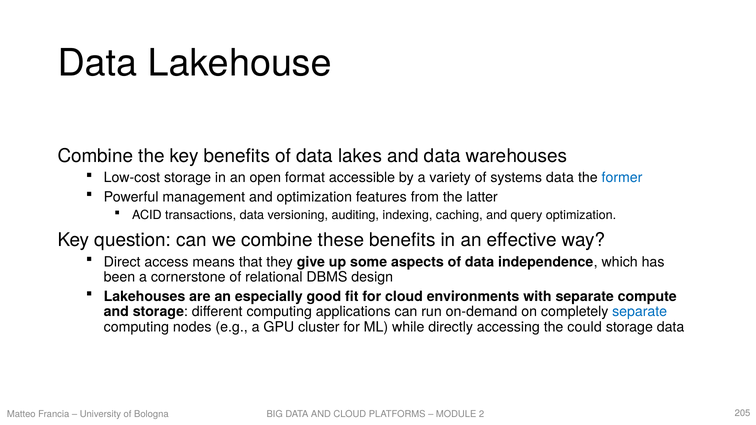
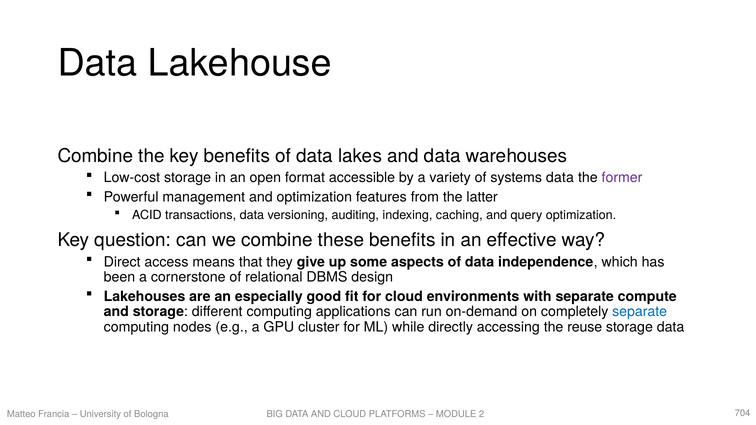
former colour: blue -> purple
could: could -> reuse
205: 205 -> 704
